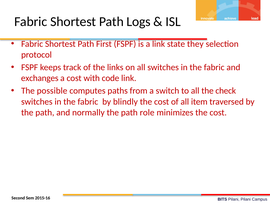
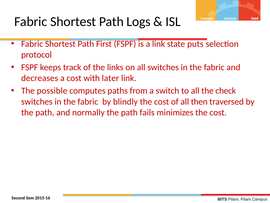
they: they -> puts
exchanges: exchanges -> decreases
code: code -> later
item: item -> then
role: role -> fails
